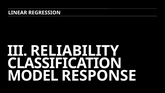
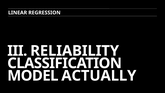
RESPONSE: RESPONSE -> ACTUALLY
